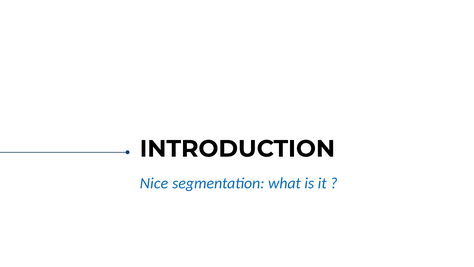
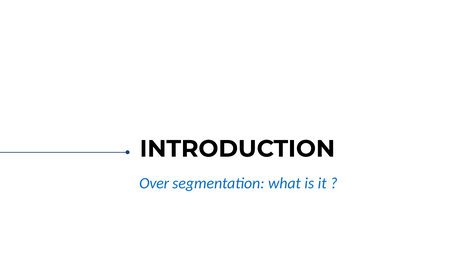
Nice: Nice -> Over
